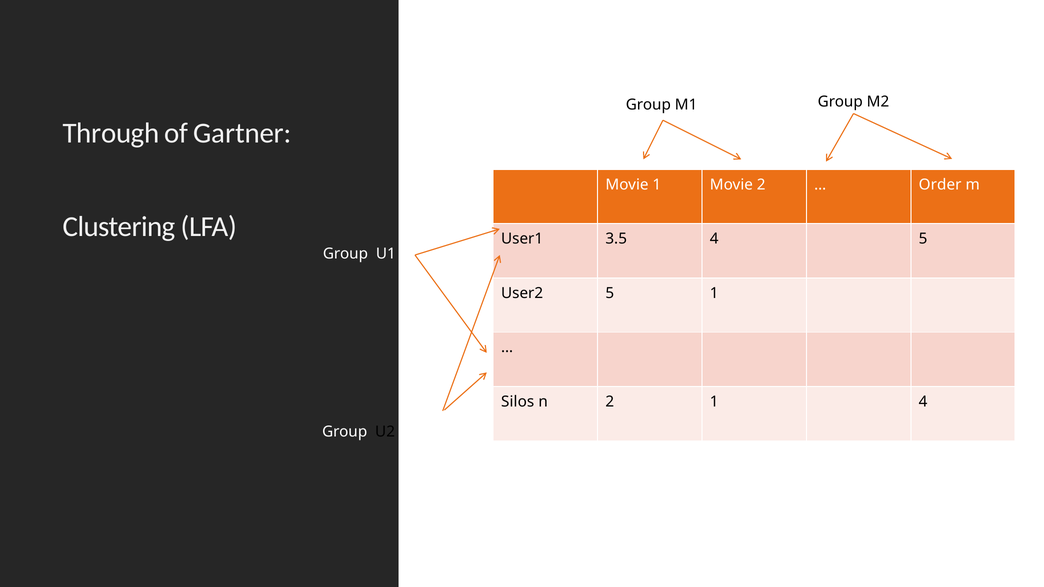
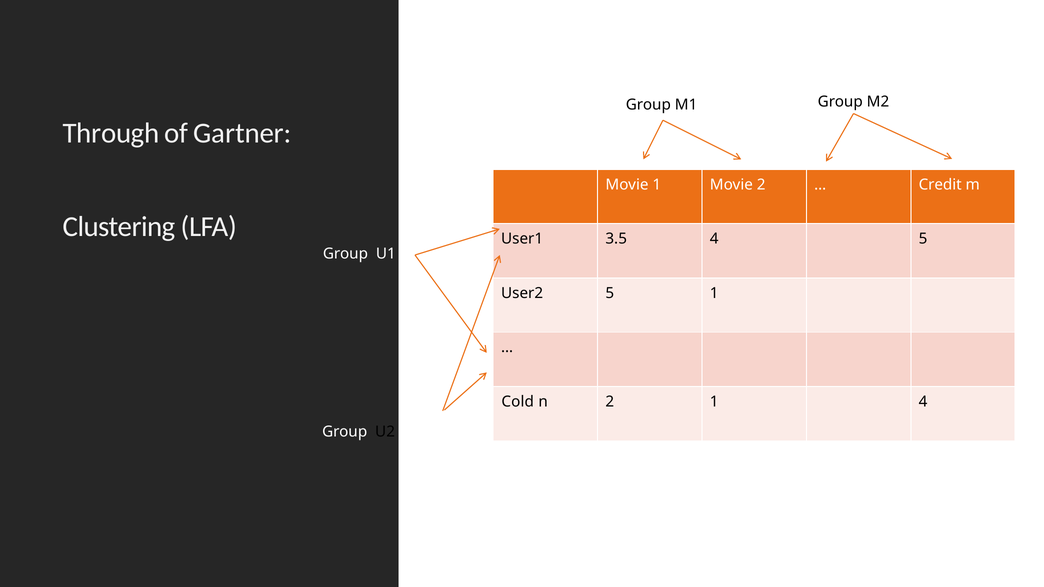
Order: Order -> Credit
Silos: Silos -> Cold
